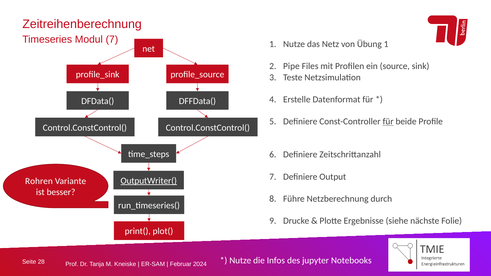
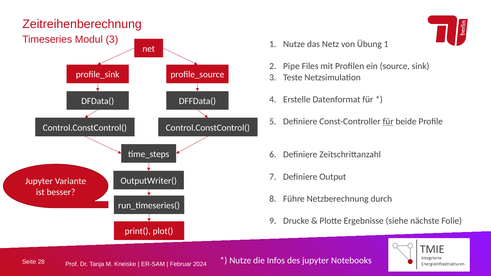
Modul 7: 7 -> 3
OutputWriter( underline: present -> none
Rohren at (39, 181): Rohren -> Jupyter
